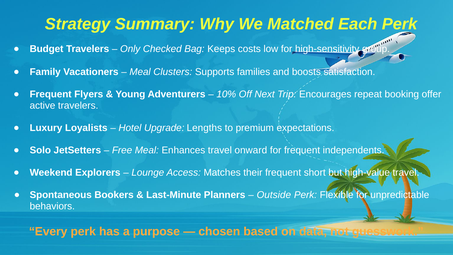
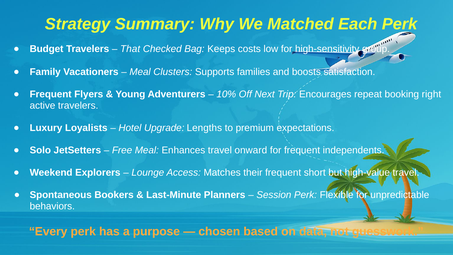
Only: Only -> That
offer: offer -> right
Outside: Outside -> Session
